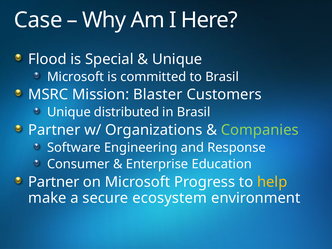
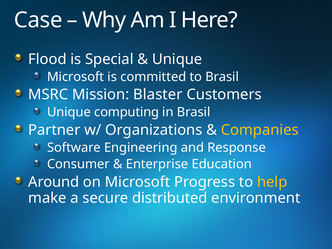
distributed: distributed -> computing
Companies colour: light green -> yellow
Partner at (54, 182): Partner -> Around
ecosystem: ecosystem -> distributed
